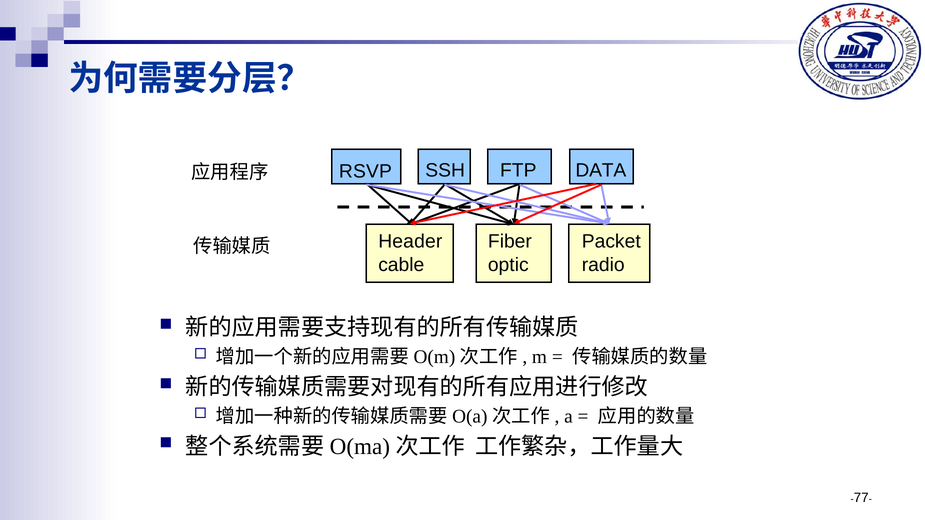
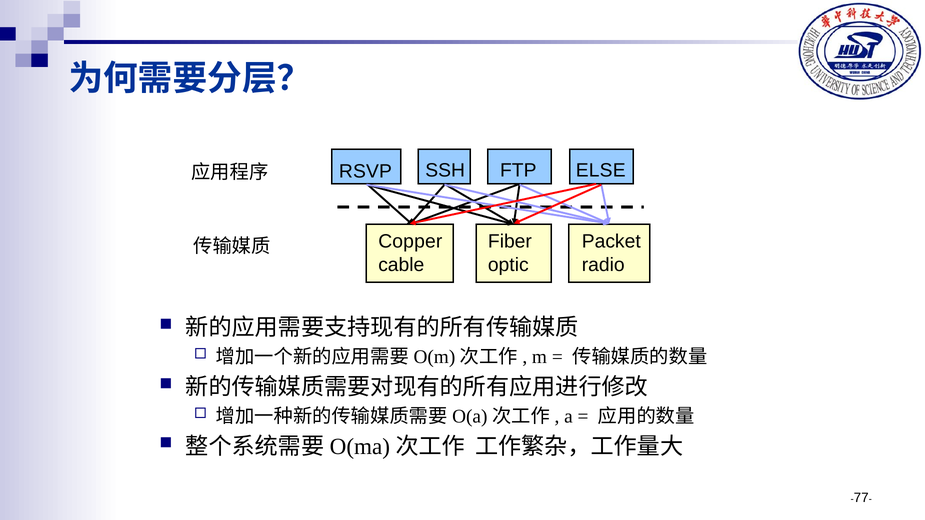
DATA: DATA -> ELSE
Header: Header -> Copper
